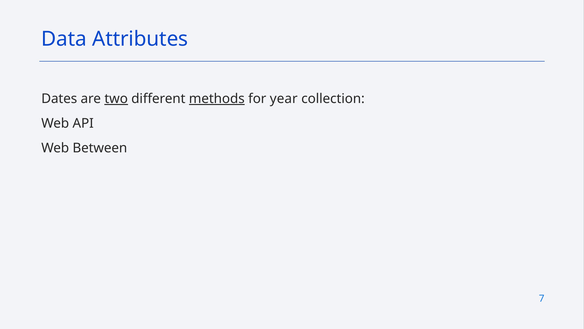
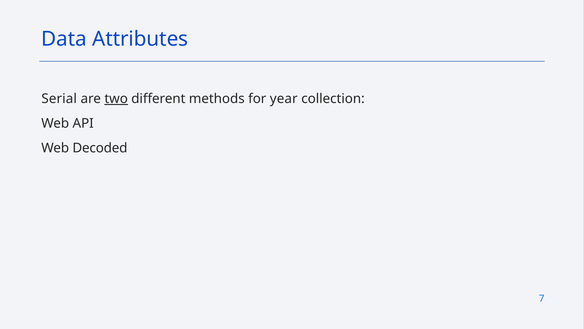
Dates: Dates -> Serial
methods underline: present -> none
Between: Between -> Decoded
